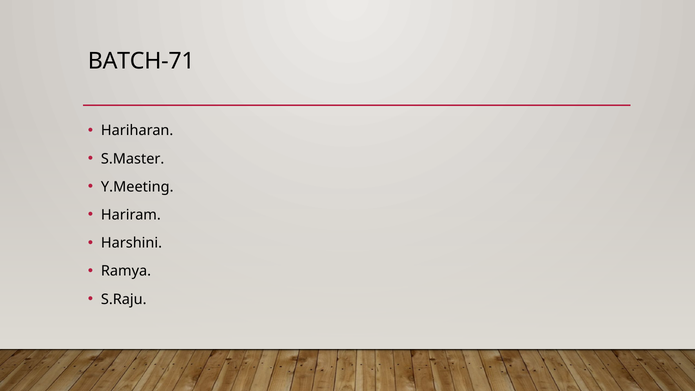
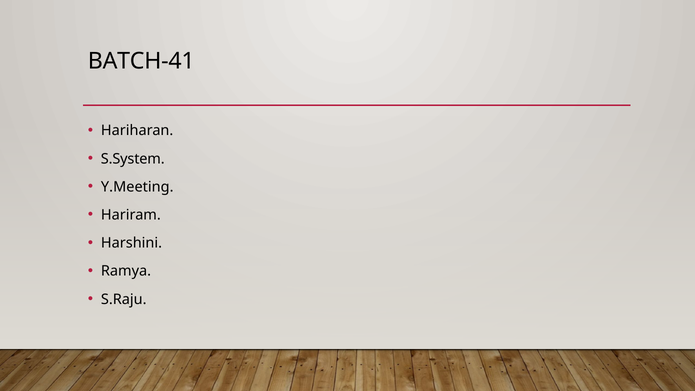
BATCH-71: BATCH-71 -> BATCH-41
S.Master: S.Master -> S.System
